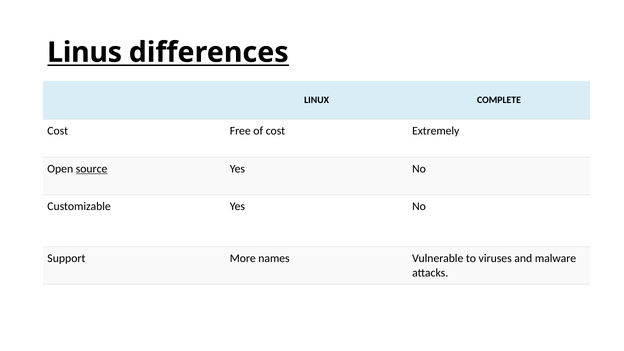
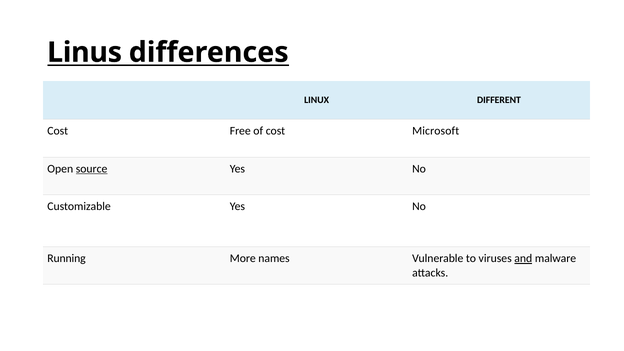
COMPLETE: COMPLETE -> DIFFERENT
Extremely: Extremely -> Microsoft
Support: Support -> Running
and underline: none -> present
